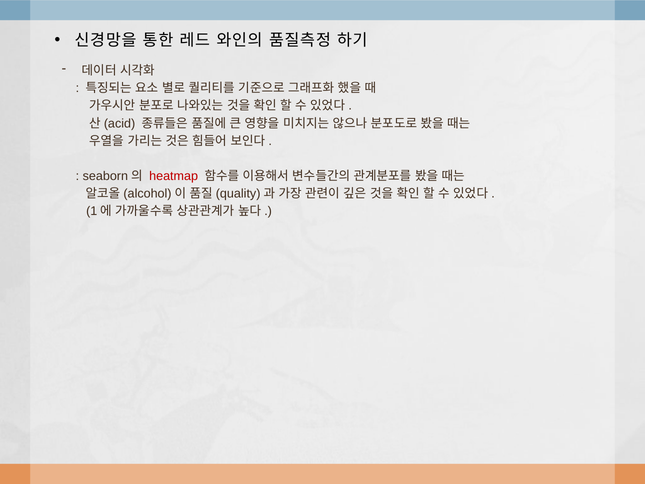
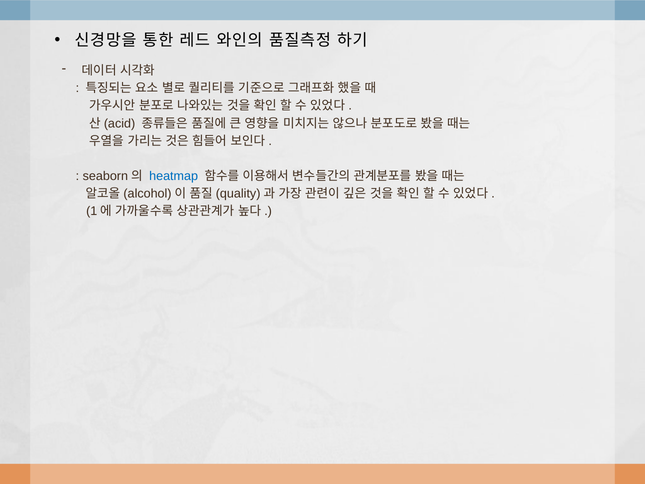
heatmap colour: red -> blue
